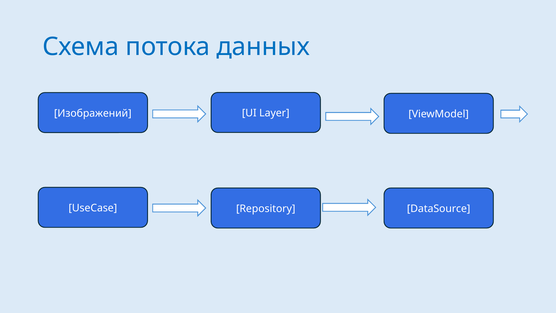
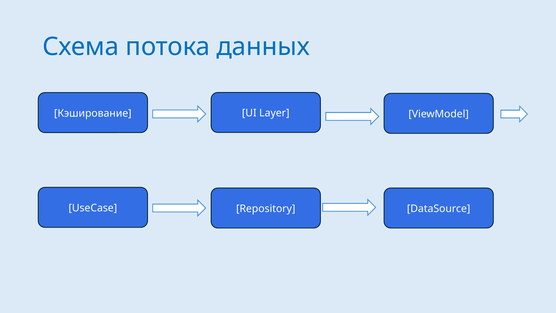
Изображений: Изображений -> Кэширование
